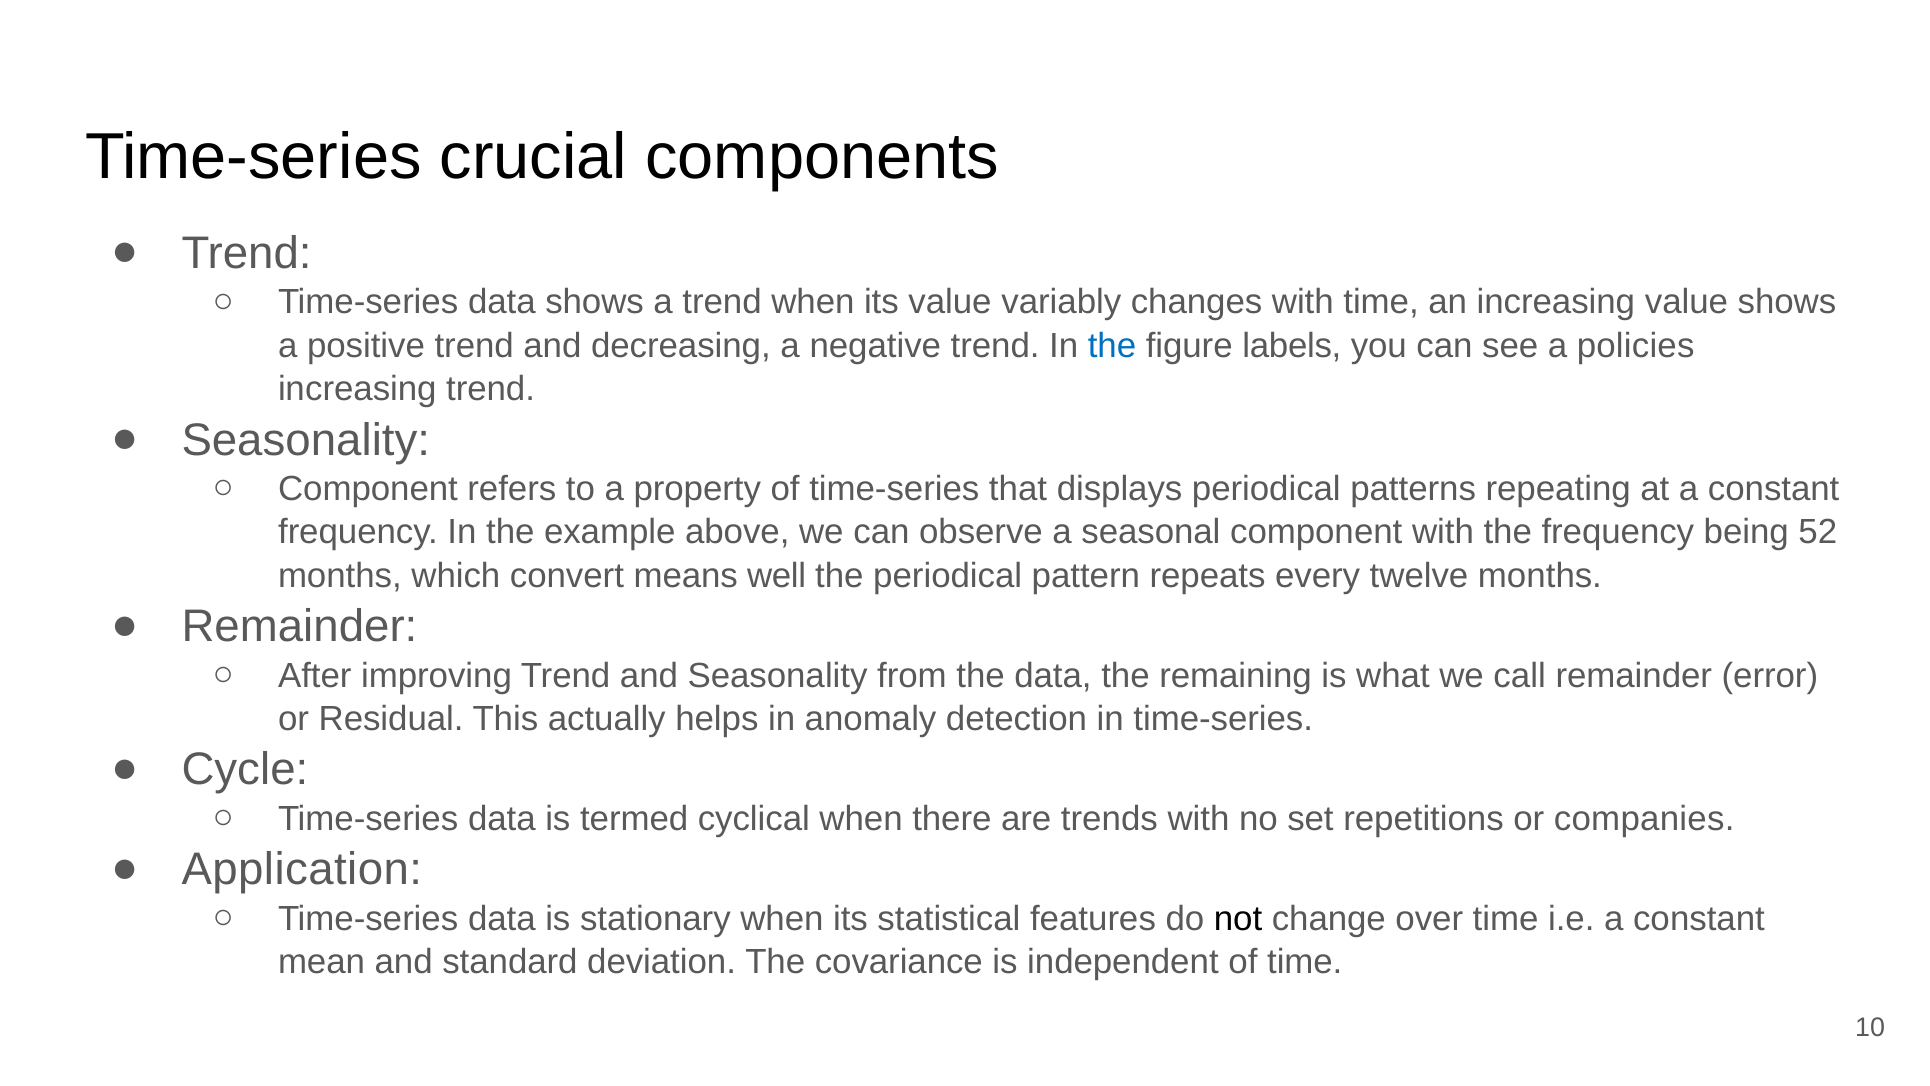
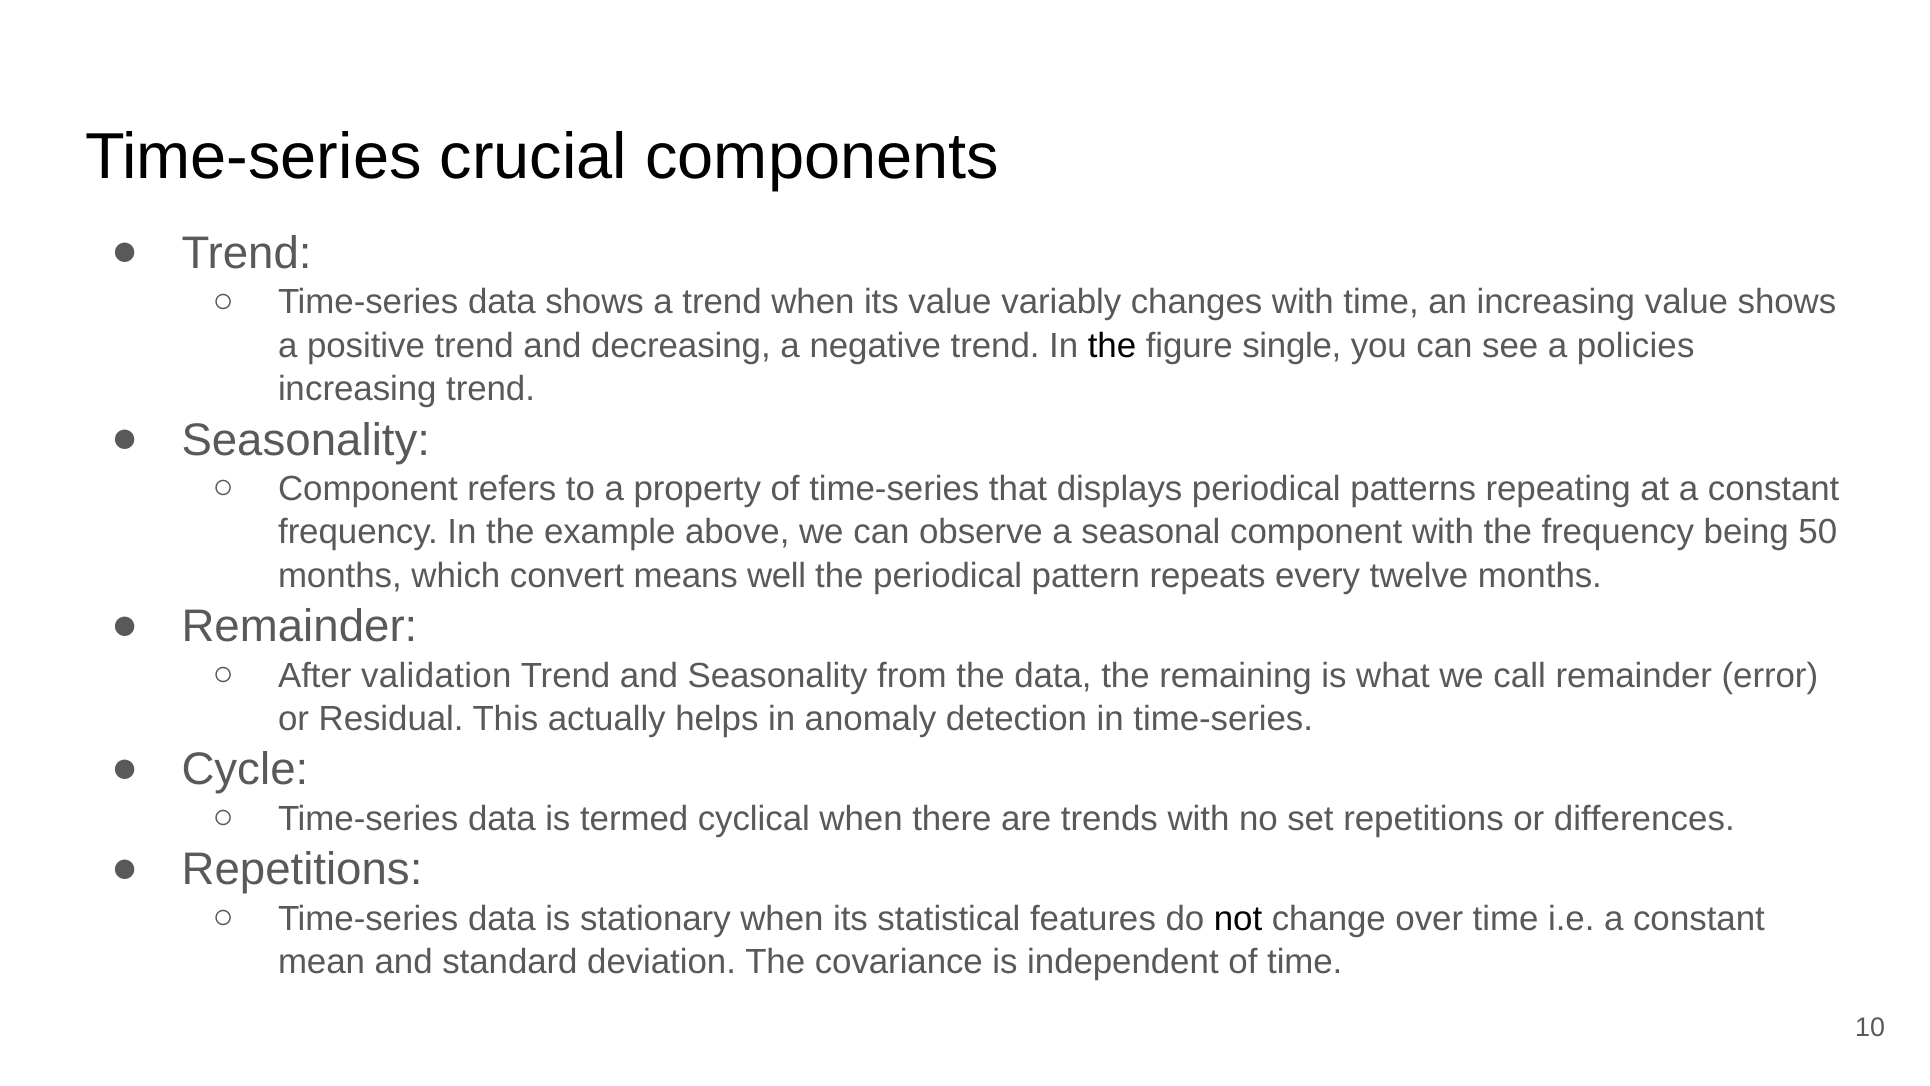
the at (1112, 346) colour: blue -> black
labels: labels -> single
52: 52 -> 50
improving: improving -> validation
companies: companies -> differences
Application at (302, 870): Application -> Repetitions
